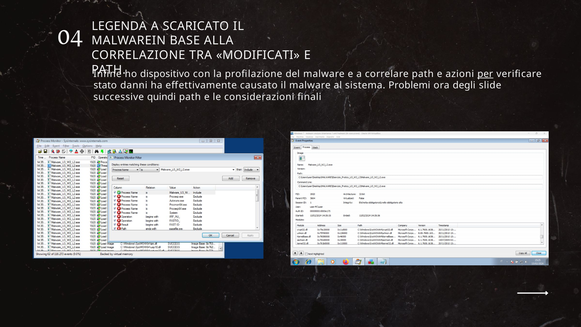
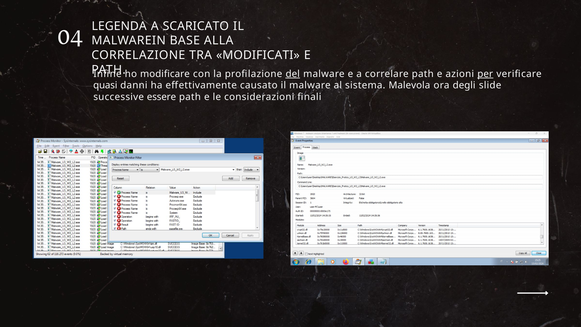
dispositivo: dispositivo -> modificare
del underline: none -> present
stato: stato -> quasi
Problemi: Problemi -> Malevola
quindi: quindi -> essere
